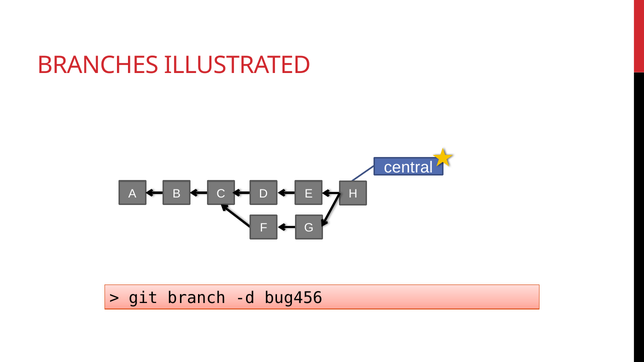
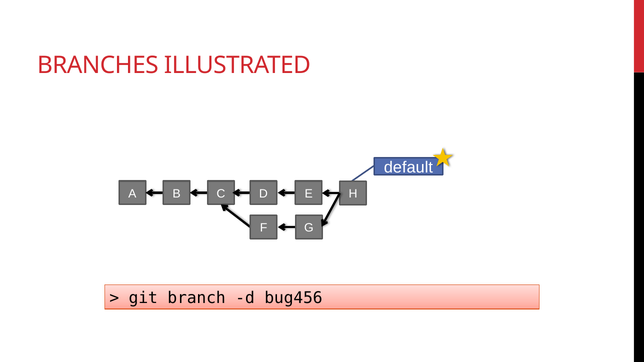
central: central -> default
